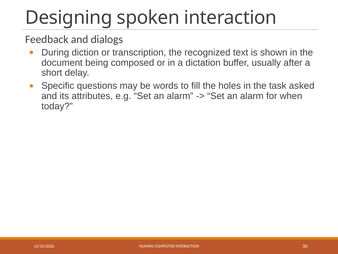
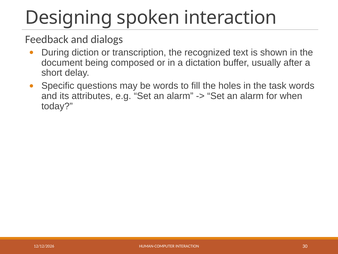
task asked: asked -> words
